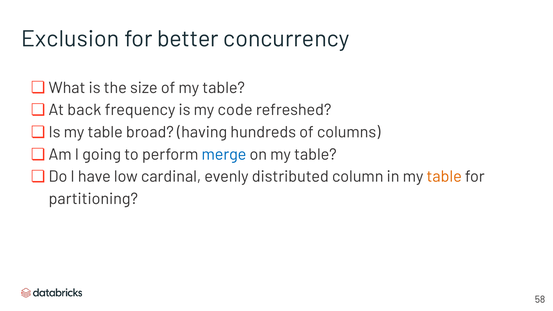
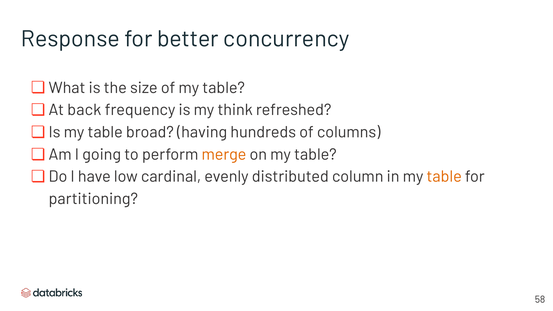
Exclusion: Exclusion -> Response
code: code -> think
merge colour: blue -> orange
